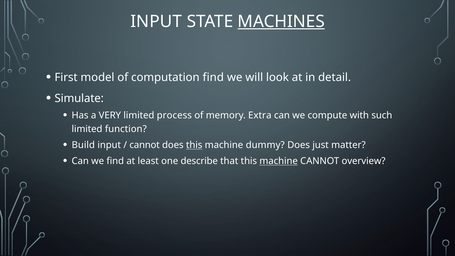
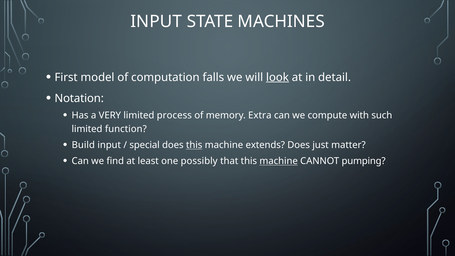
MACHINES underline: present -> none
computation find: find -> falls
look underline: none -> present
Simulate: Simulate -> Notation
cannot at (145, 145): cannot -> special
dummy: dummy -> extends
describe: describe -> possibly
overview: overview -> pumping
